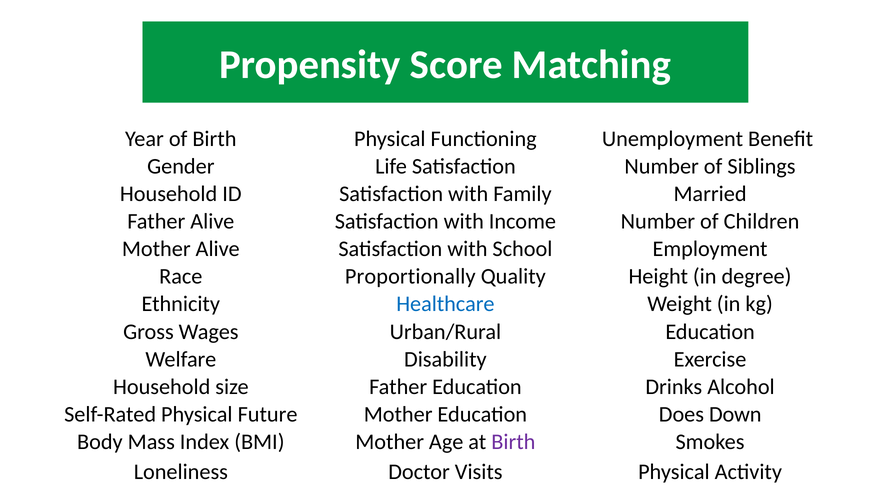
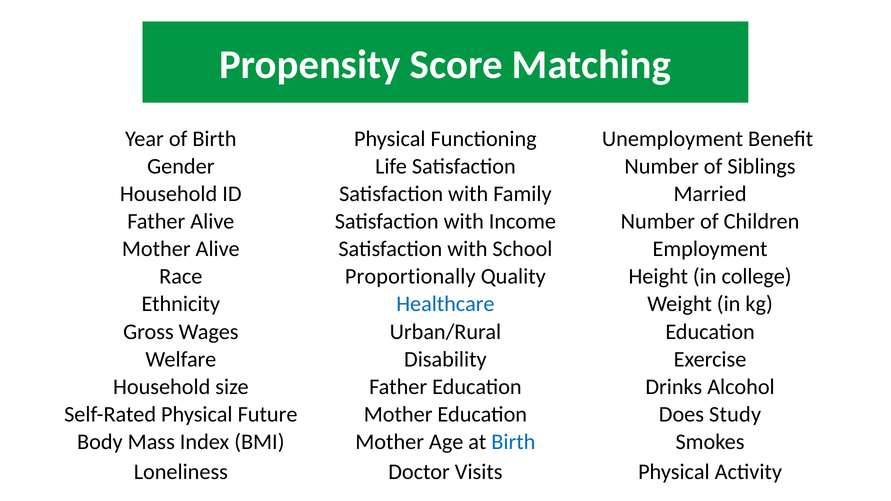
degree: degree -> college
Down: Down -> Study
Birth at (513, 442) colour: purple -> blue
